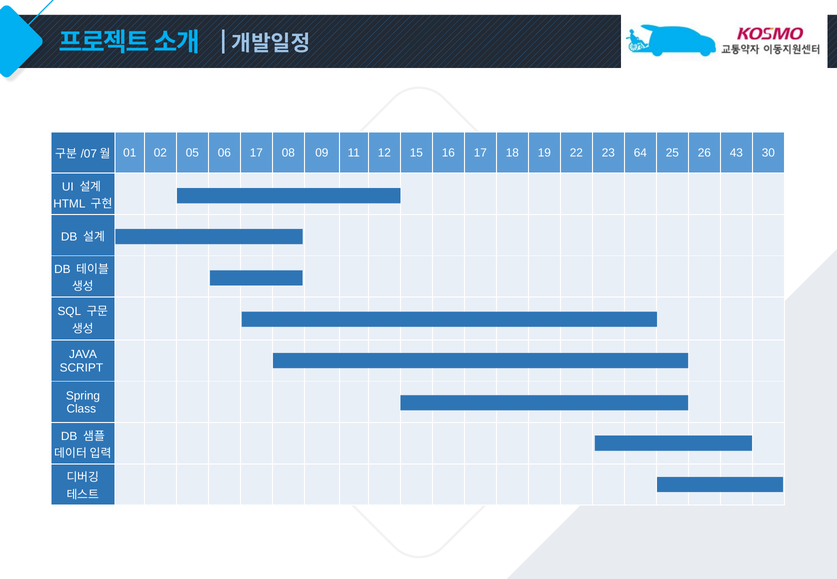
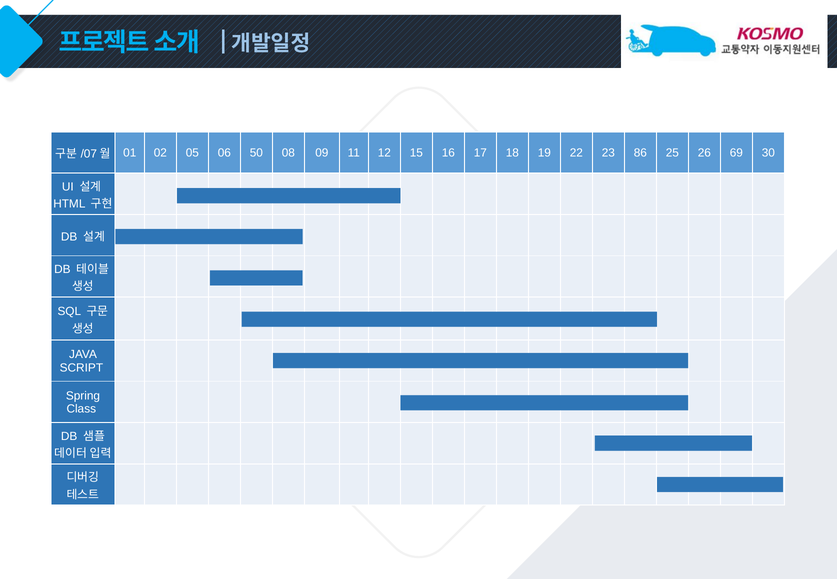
06 17: 17 -> 50
64: 64 -> 86
43: 43 -> 69
